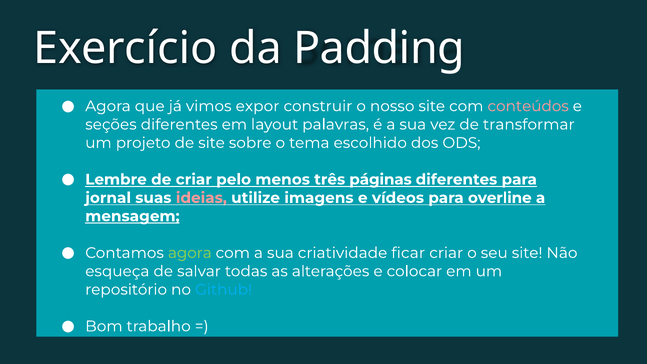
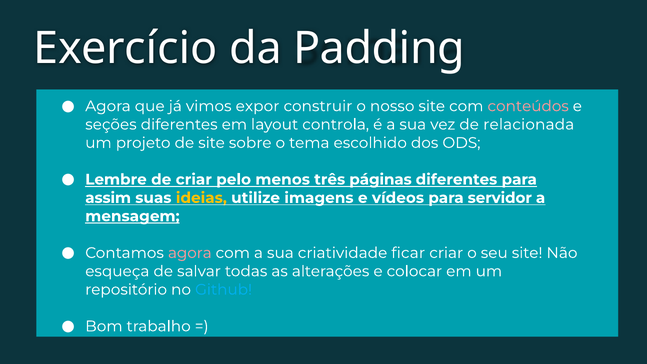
palavras: palavras -> controla
transformar: transformar -> relacionada
jornal: jornal -> assim
ideias colour: pink -> yellow
overline: overline -> servidor
agora at (190, 253) colour: light green -> pink
